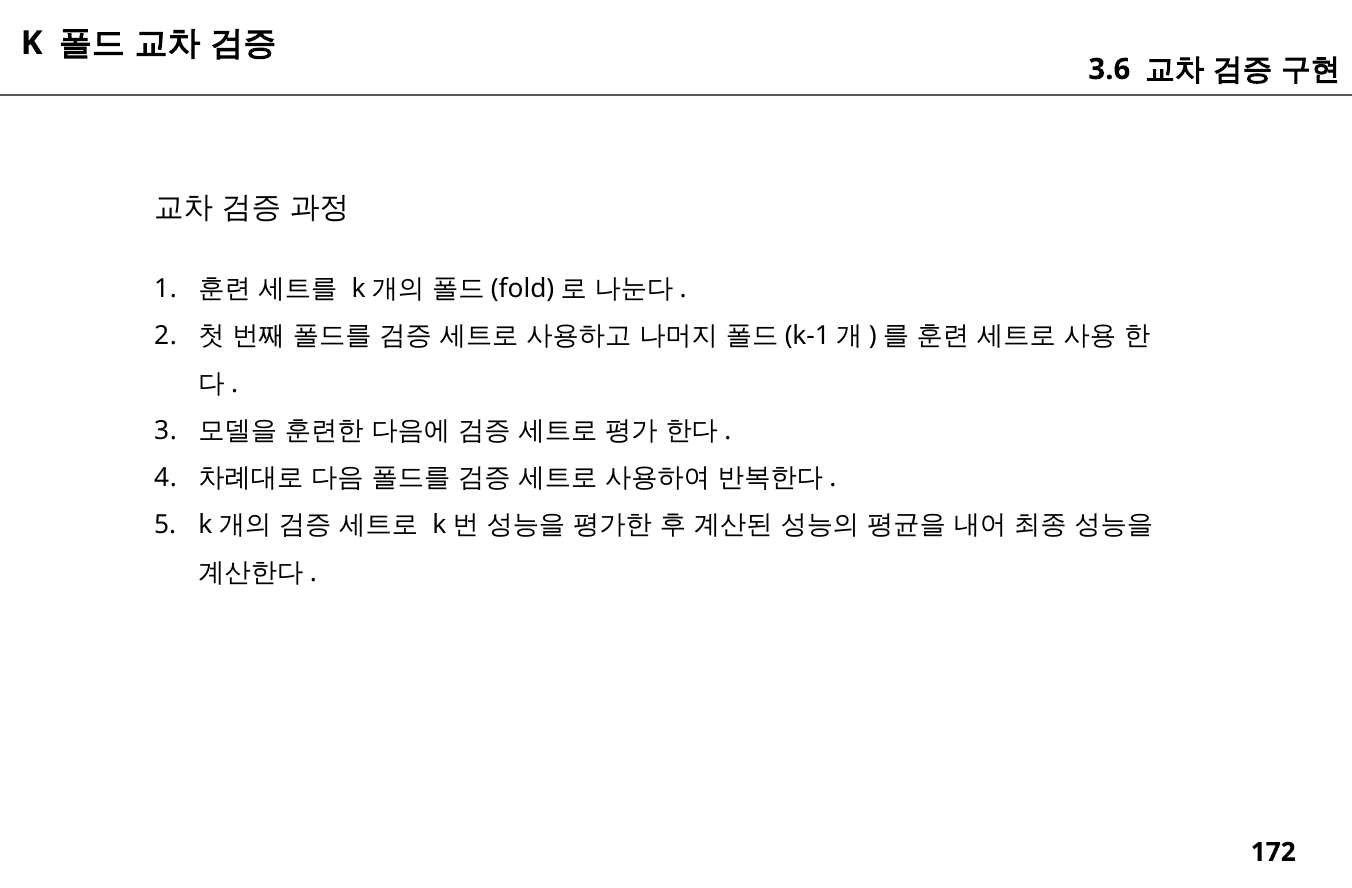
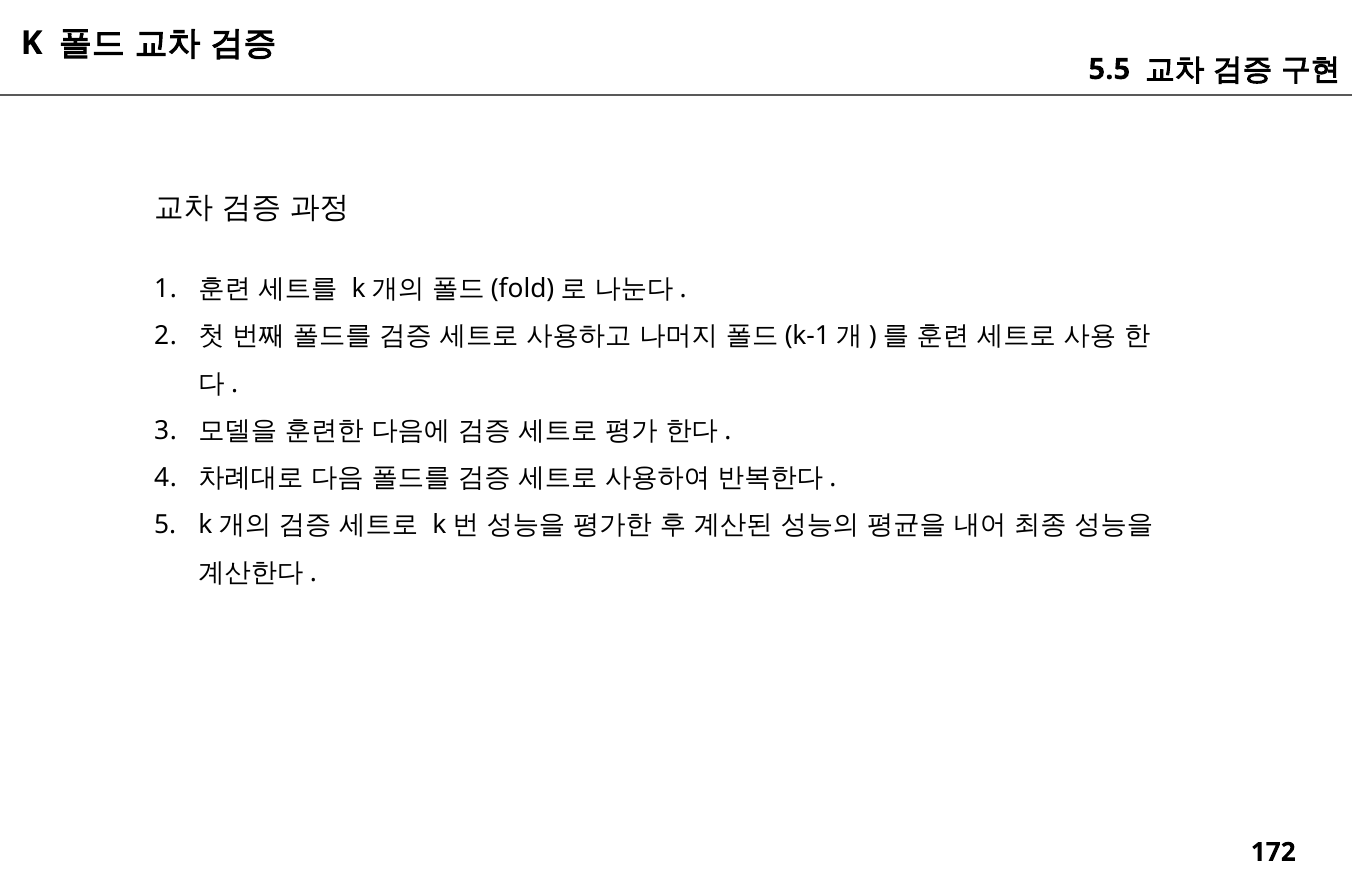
3.6: 3.6 -> 5.5
